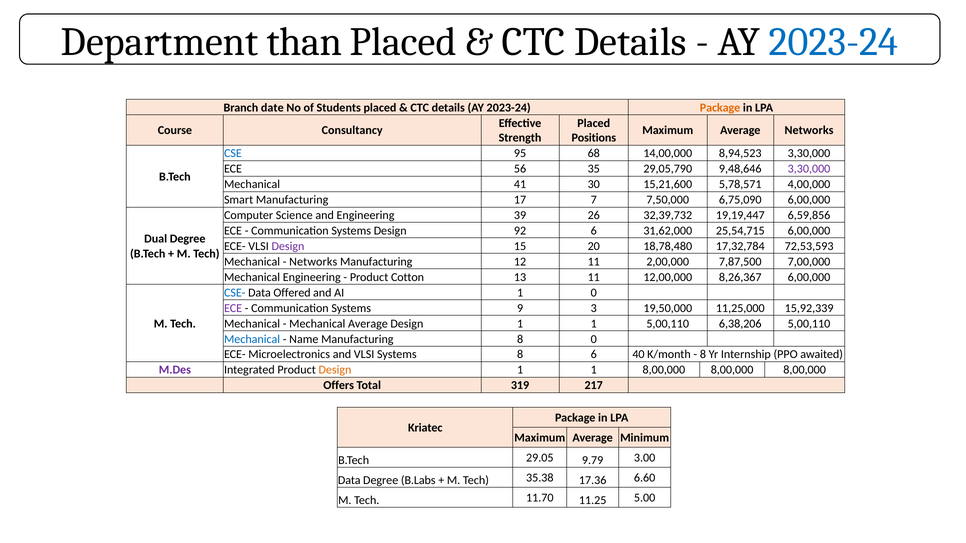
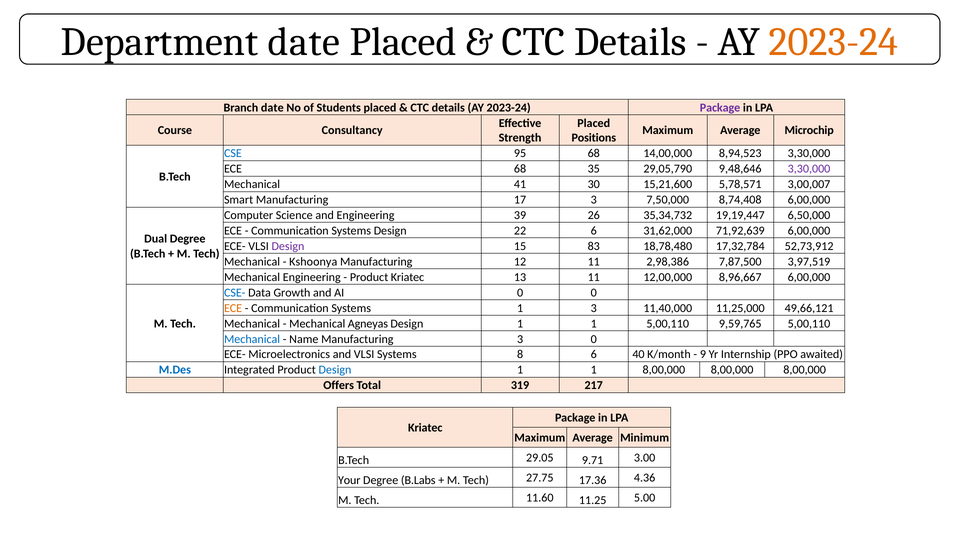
Department than: than -> date
2023-24 at (834, 42) colour: blue -> orange
Package at (720, 108) colour: orange -> purple
Average Networks: Networks -> Microchip
ECE 56: 56 -> 68
4,00,000: 4,00,000 -> 3,00,007
17 7: 7 -> 3
6,75,090: 6,75,090 -> 8,74,408
32,39,732: 32,39,732 -> 35,34,732
6,59,856: 6,59,856 -> 6,50,000
92: 92 -> 22
25,54,715: 25,54,715 -> 71,92,639
20: 20 -> 83
72,53,593: 72,53,593 -> 52,73,912
Networks at (313, 262): Networks -> Kshoonya
2,00,000: 2,00,000 -> 2,98,386
7,00,000: 7,00,000 -> 3,97,519
Product Cotton: Cotton -> Kriatec
8,26,367: 8,26,367 -> 8,96,667
Offered: Offered -> Growth
AI 1: 1 -> 0
ECE at (233, 308) colour: purple -> orange
Systems 9: 9 -> 1
19,50,000: 19,50,000 -> 11,40,000
15,92,339: 15,92,339 -> 49,66,121
Mechanical Average: Average -> Agneyas
6,38,206: 6,38,206 -> 9,59,765
Manufacturing 8: 8 -> 3
8 at (703, 355): 8 -> 9
M.Des colour: purple -> blue
Design at (335, 370) colour: orange -> blue
9.79: 9.79 -> 9.71
Data at (349, 480): Data -> Your
35.38: 35.38 -> 27.75
6.60: 6.60 -> 4.36
11.70: 11.70 -> 11.60
